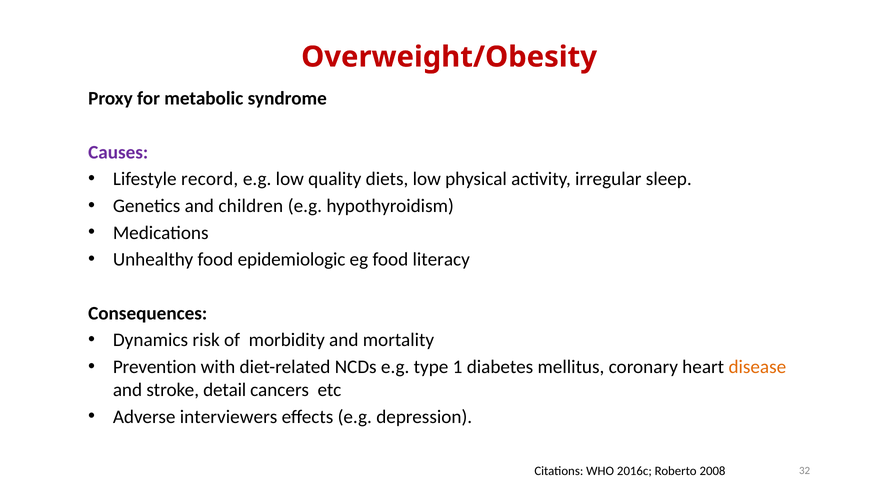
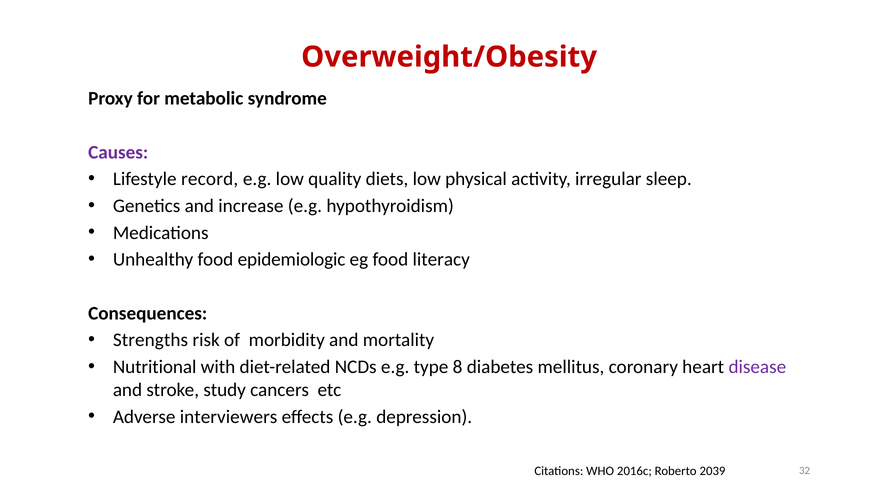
children: children -> increase
Dynamics: Dynamics -> Strengths
Prevention: Prevention -> Nutritional
1: 1 -> 8
disease colour: orange -> purple
detail: detail -> study
2008: 2008 -> 2039
